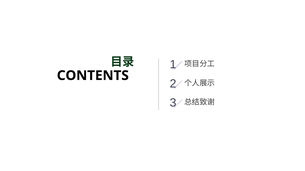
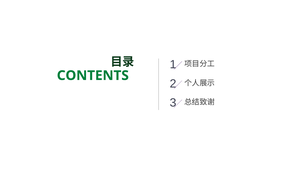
CONTENTS colour: black -> green
